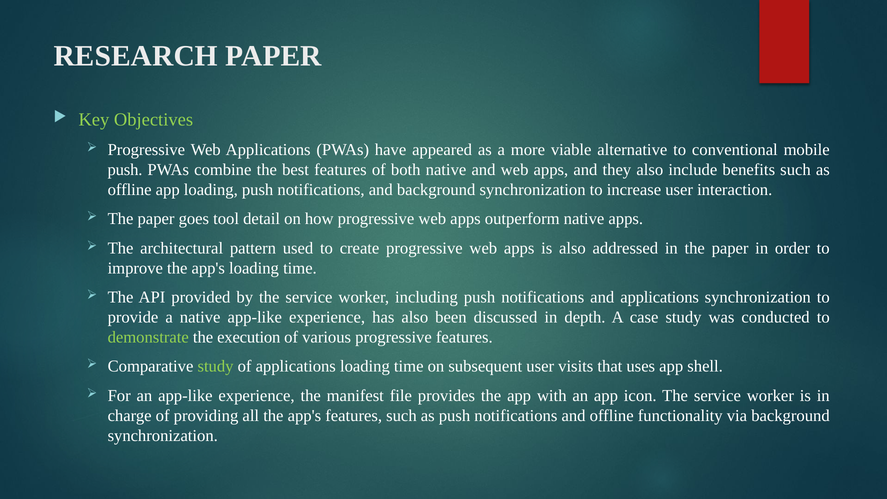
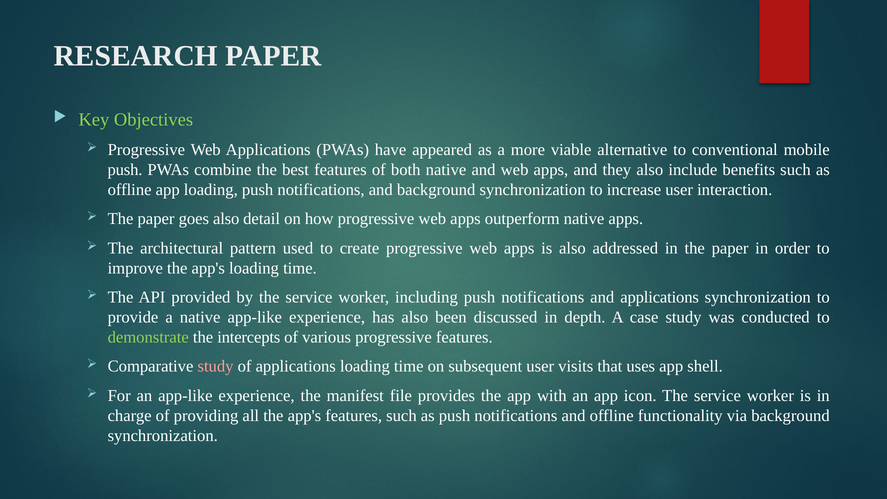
goes tool: tool -> also
execution: execution -> intercepts
study at (216, 366) colour: light green -> pink
